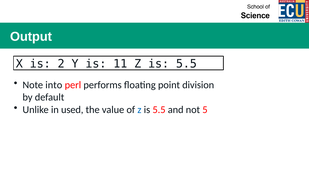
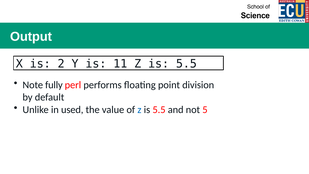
into: into -> fully
